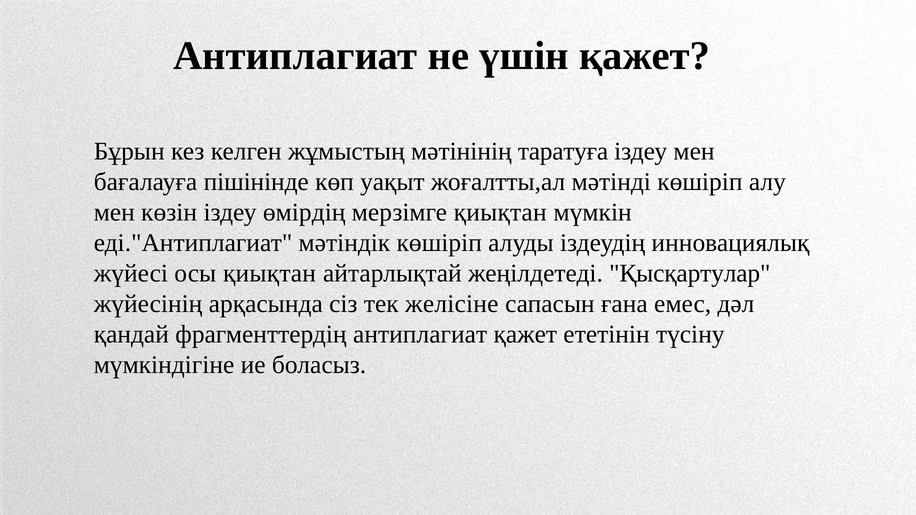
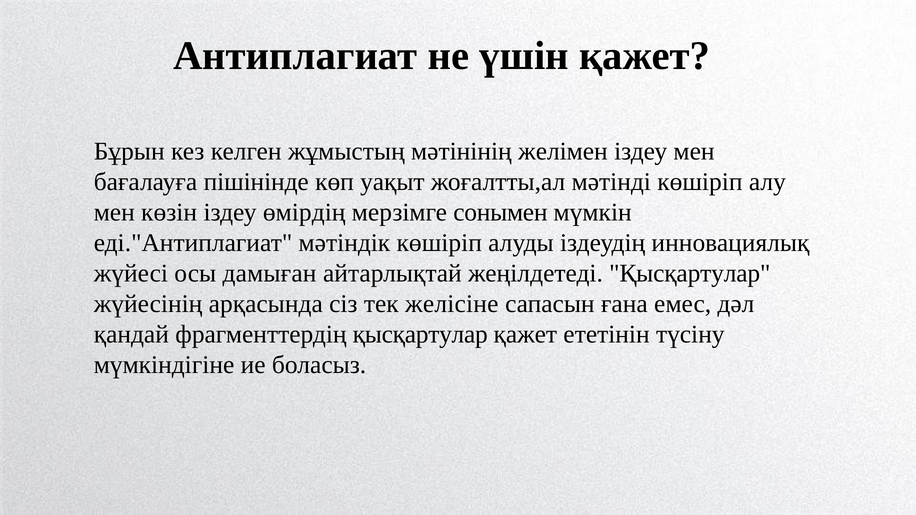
таратуға: таратуға -> желімен
мерзімге қиықтан: қиықтан -> сонымен
осы қиықтан: қиықтан -> дамыған
фрагменттердің антиплагиат: антиплагиат -> қысқартулар
